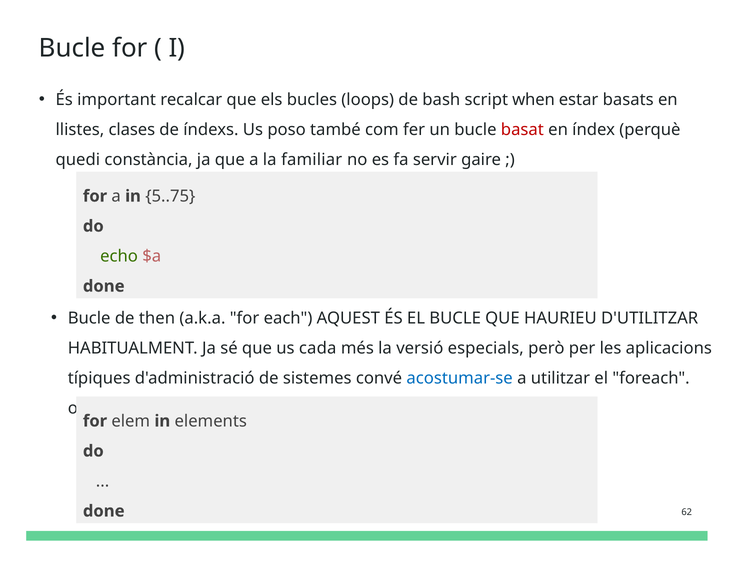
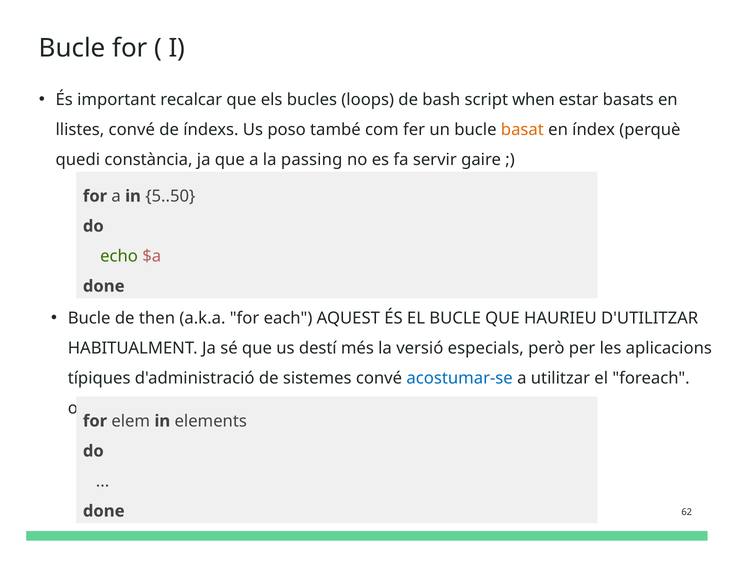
llistes clases: clases -> convé
basat colour: red -> orange
familiar: familiar -> passing
5..75: 5..75 -> 5..50
cada: cada -> destí
